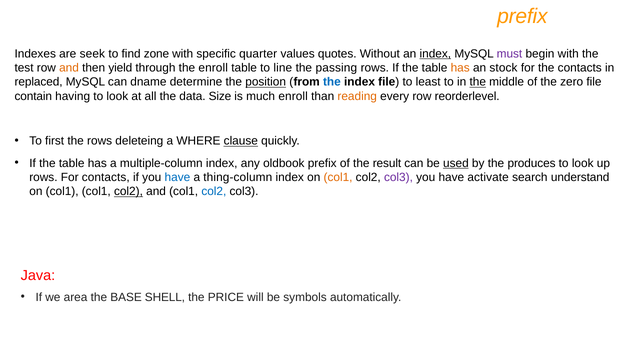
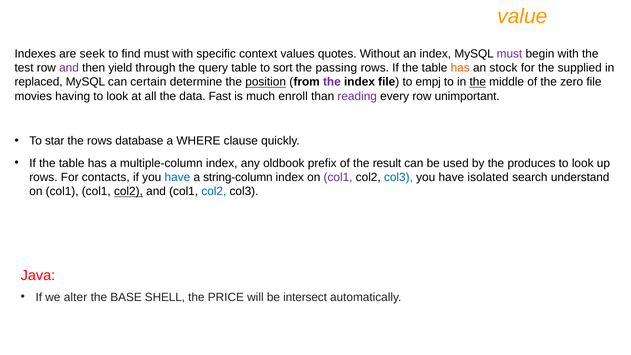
prefix at (522, 16): prefix -> value
find zone: zone -> must
quarter: quarter -> context
index at (435, 54) underline: present -> none
and at (69, 68) colour: orange -> purple
the enroll: enroll -> query
line: line -> sort
the contacts: contacts -> supplied
dname: dname -> certain
the at (332, 82) colour: blue -> purple
least: least -> empj
contain: contain -> movies
Size: Size -> Fast
reading colour: orange -> purple
reorderlevel: reorderlevel -> unimportant
first: first -> star
deleteing: deleteing -> database
clause underline: present -> none
used underline: present -> none
thing-column: thing-column -> string-column
col1 at (338, 177) colour: orange -> purple
col3 at (398, 177) colour: purple -> blue
activate: activate -> isolated
area: area -> alter
symbols: symbols -> intersect
